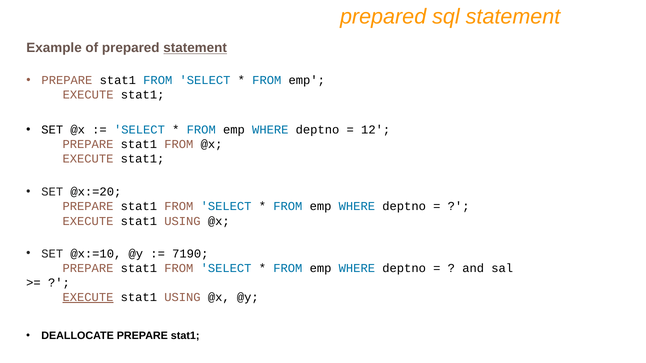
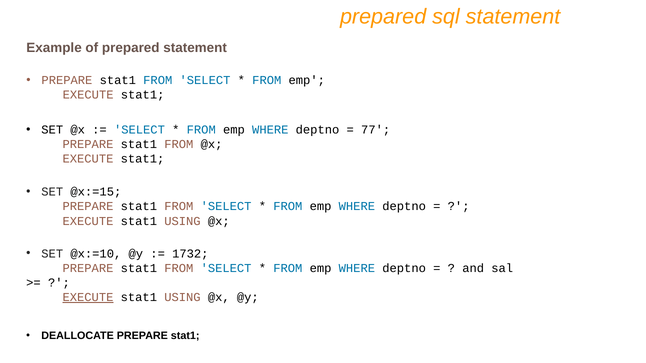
statement at (195, 48) underline: present -> none
12: 12 -> 77
@x:=20: @x:=20 -> @x:=15
7190: 7190 -> 1732
